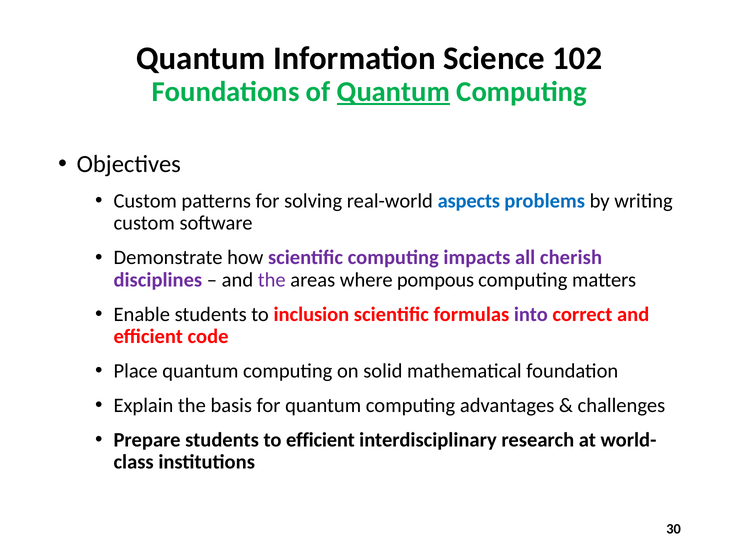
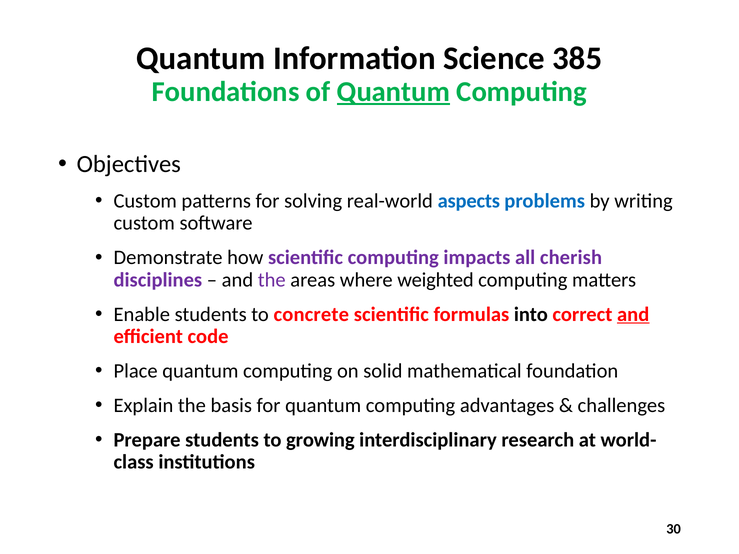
102: 102 -> 385
pompous: pompous -> weighted
inclusion: inclusion -> concrete
into colour: purple -> black
and at (633, 314) underline: none -> present
to efficient: efficient -> growing
